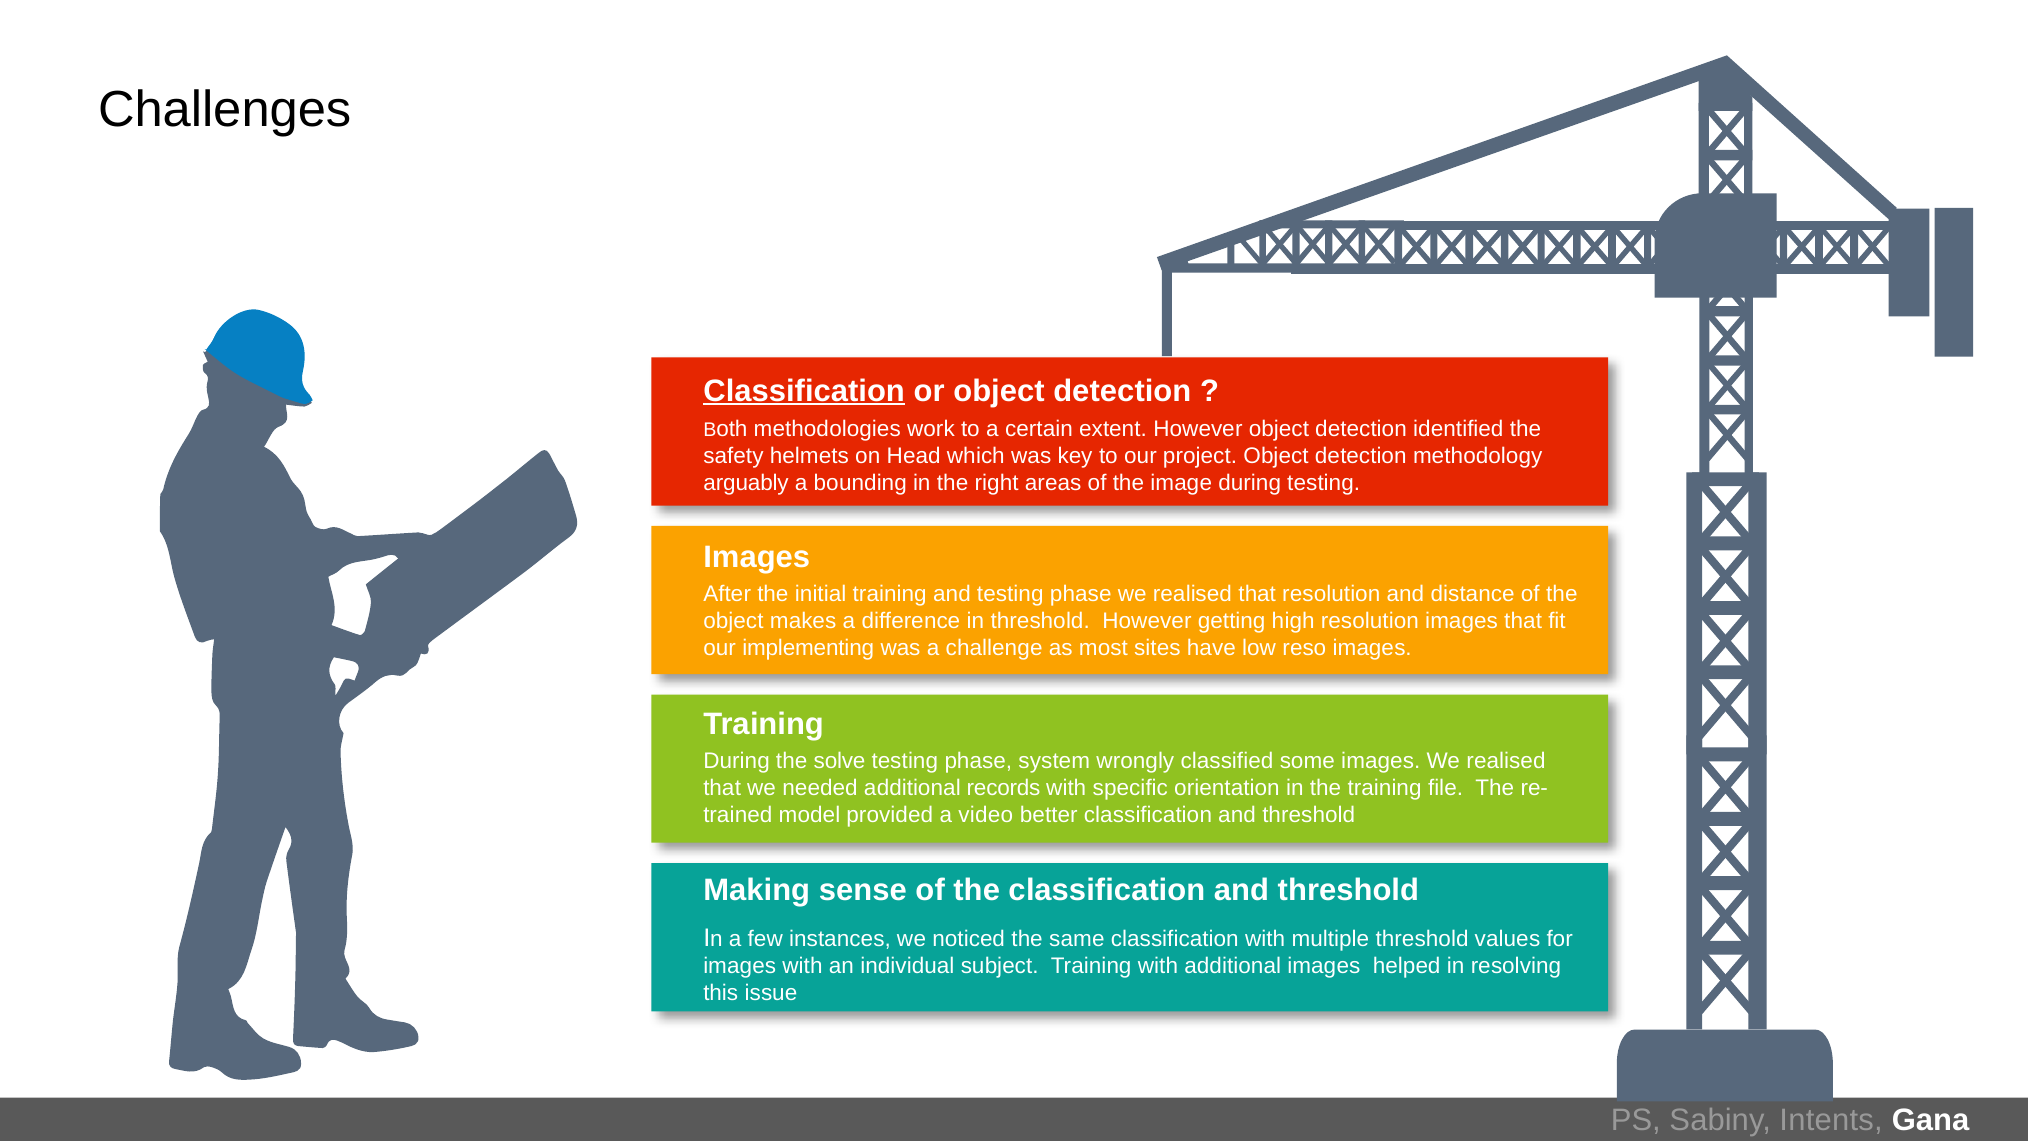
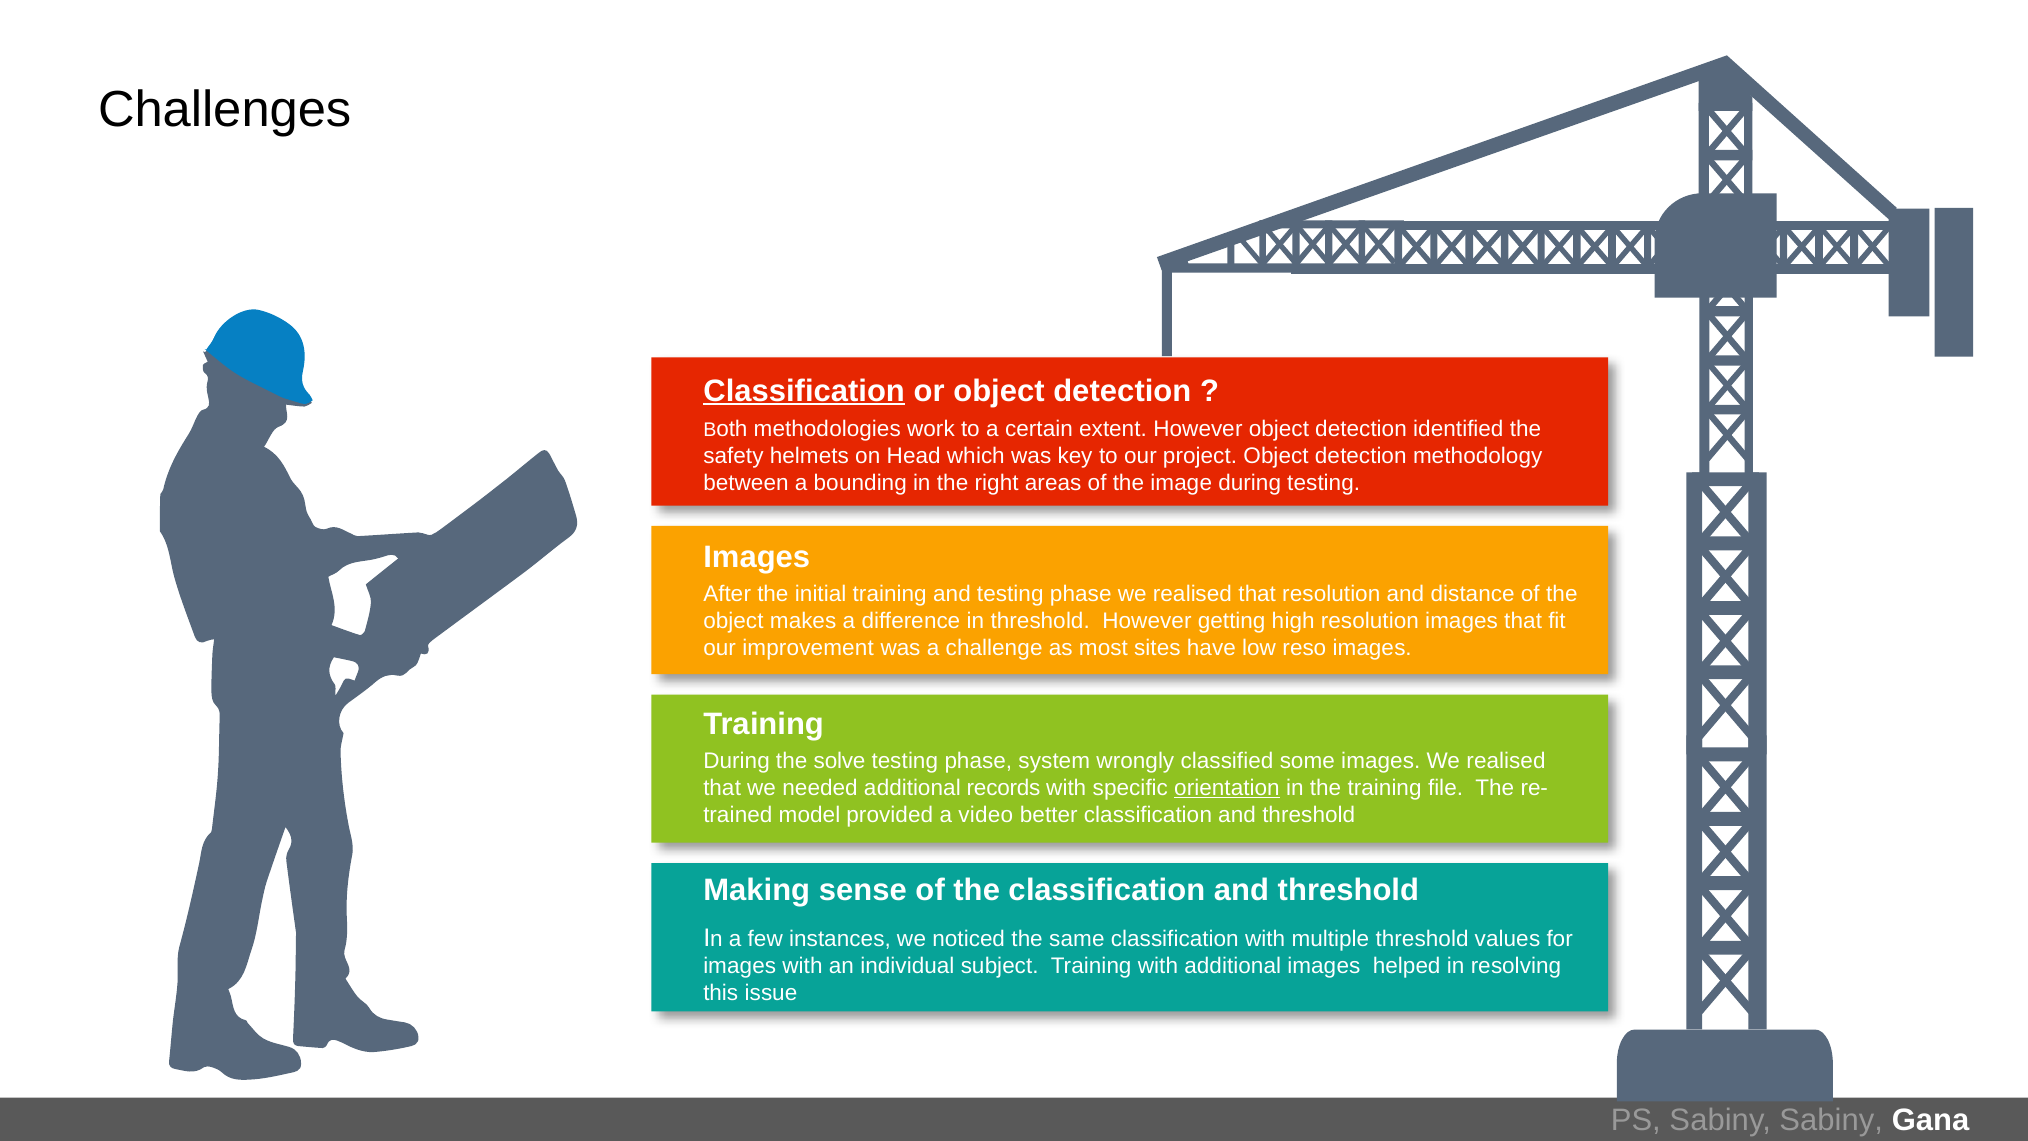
arguably: arguably -> between
implementing: implementing -> improvement
orientation underline: none -> present
Sabiny Intents: Intents -> Sabiny
